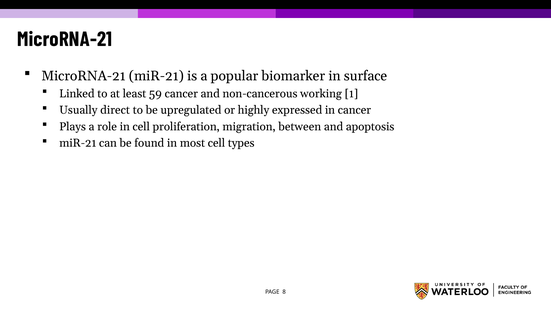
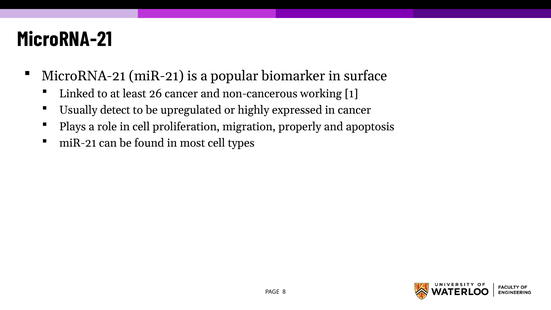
59: 59 -> 26
direct: direct -> detect
between: between -> properly
